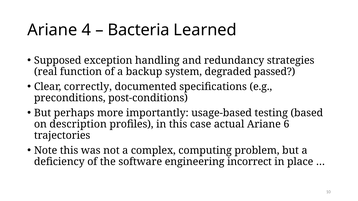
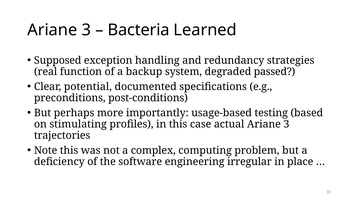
4 at (86, 30): 4 -> 3
correctly: correctly -> potential
description: description -> stimulating
actual Ariane 6: 6 -> 3
incorrect: incorrect -> irregular
